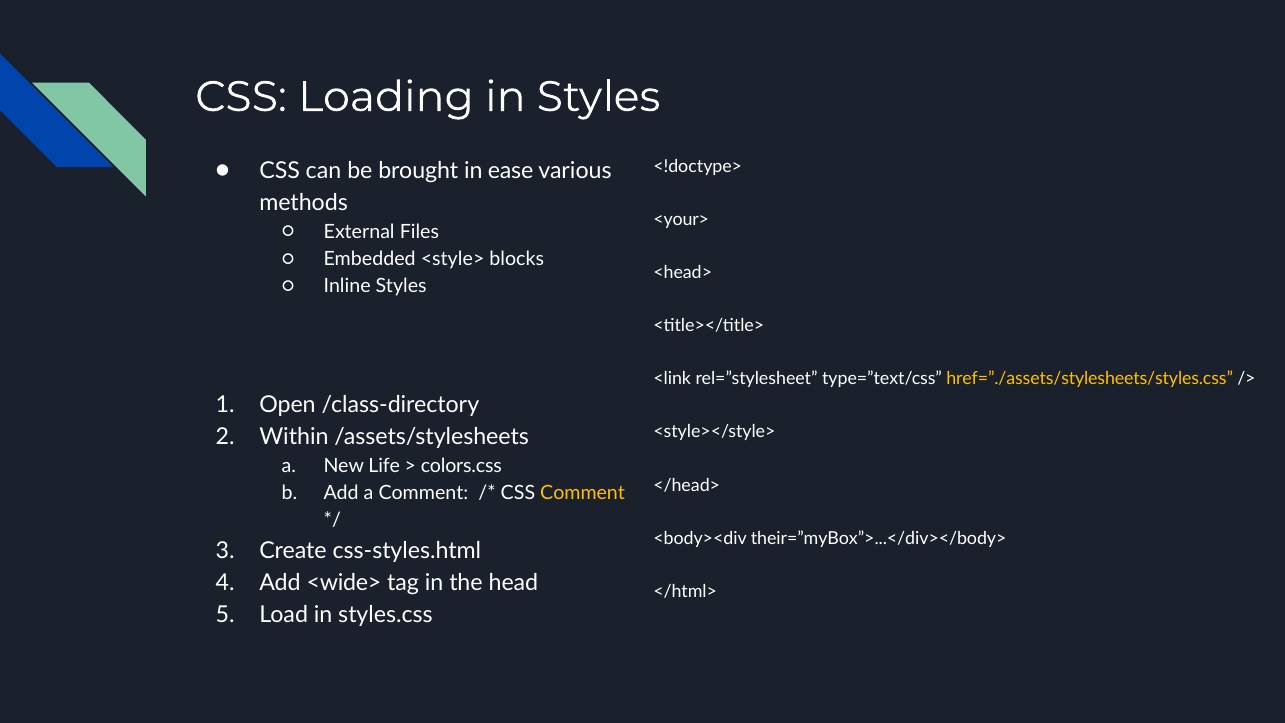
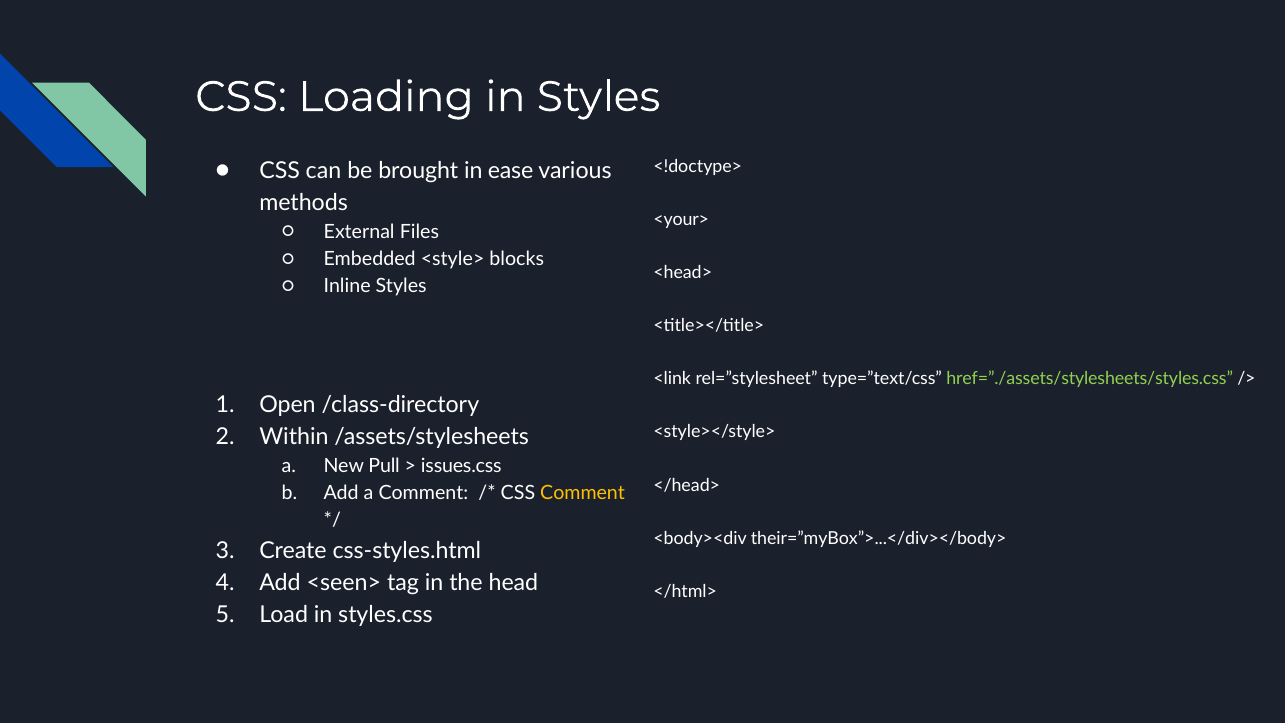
href=”./assets/stylesheets/styles.css colour: yellow -> light green
Life: Life -> Pull
colors.css: colors.css -> issues.css
<wide>: <wide> -> <seen>
